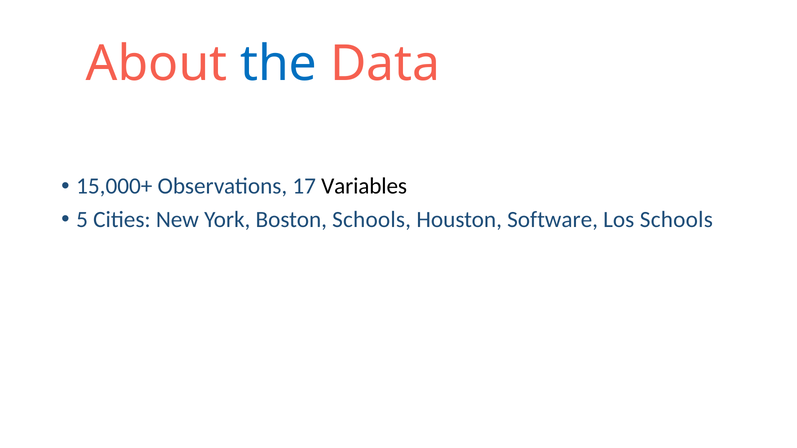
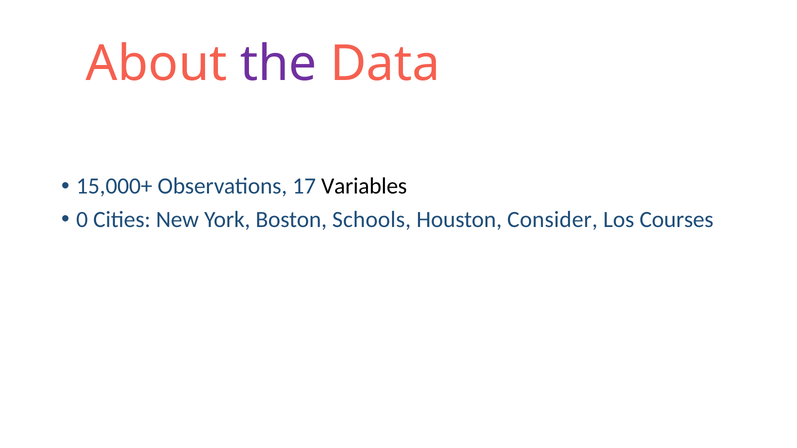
the colour: blue -> purple
5: 5 -> 0
Software: Software -> Consider
Los Schools: Schools -> Courses
